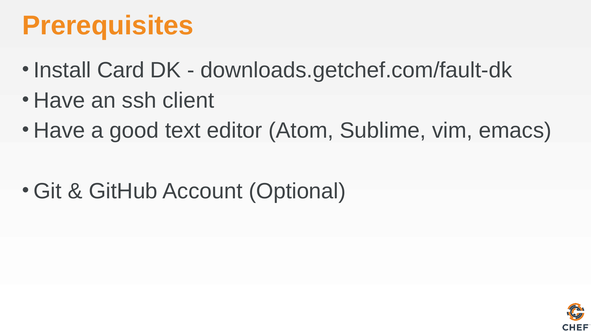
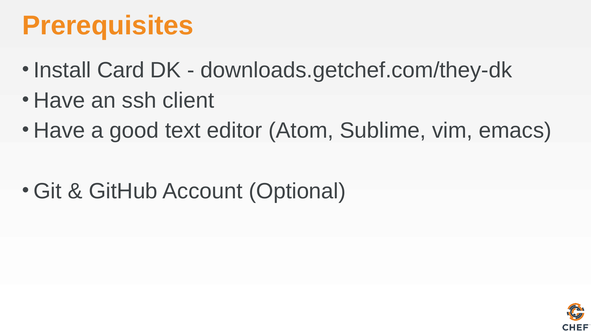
downloads.getchef.com/fault-dk: downloads.getchef.com/fault-dk -> downloads.getchef.com/they-dk
